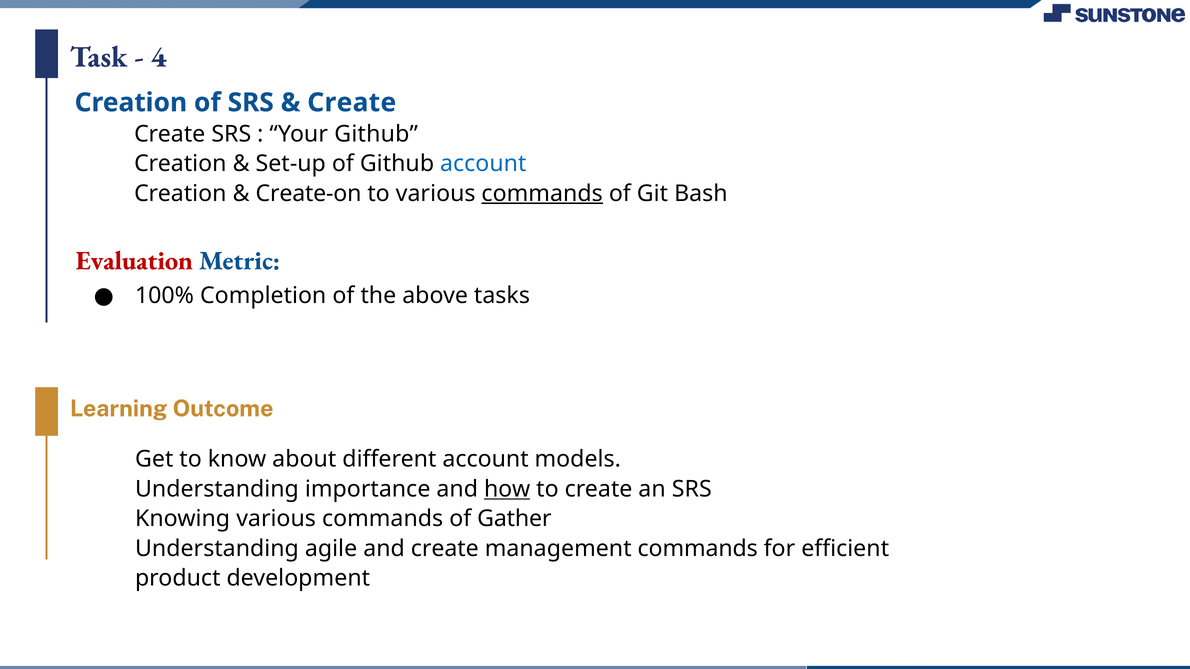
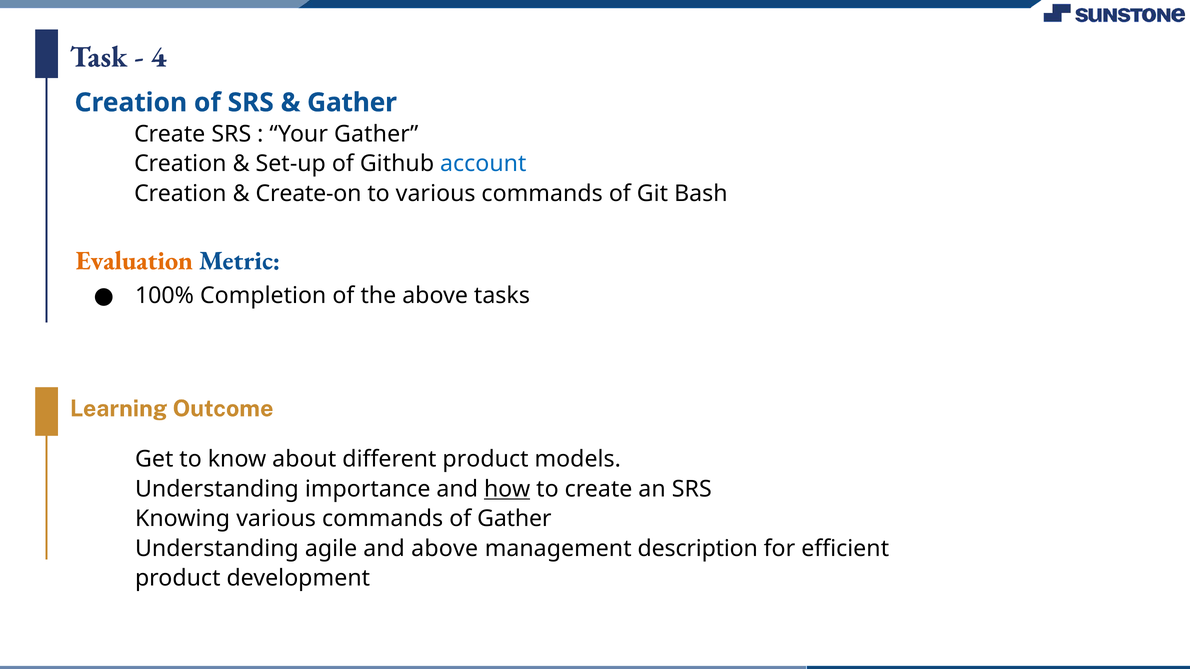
Create at (352, 103): Create -> Gather
Your Github: Github -> Gather
commands at (542, 193) underline: present -> none
Evaluation colour: red -> orange
different account: account -> product
and create: create -> above
management commands: commands -> description
